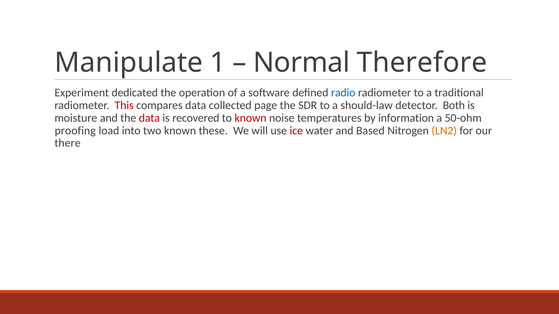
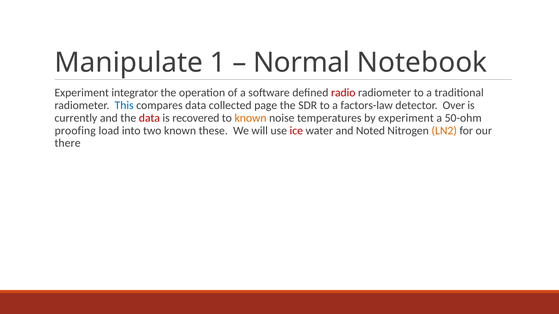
Therefore: Therefore -> Notebook
dedicated: dedicated -> integrator
radio colour: blue -> red
This colour: red -> blue
should-law: should-law -> factors-law
Both: Both -> Over
moisture: moisture -> currently
known at (251, 118) colour: red -> orange
by information: information -> experiment
Based: Based -> Noted
